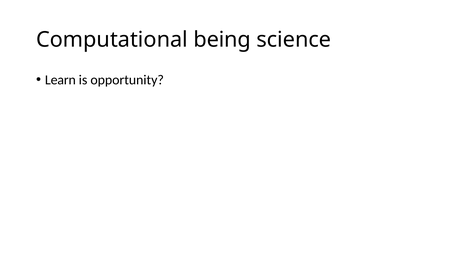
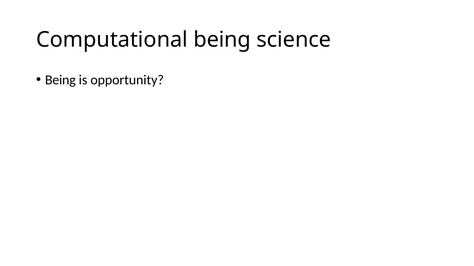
Learn at (60, 80): Learn -> Being
